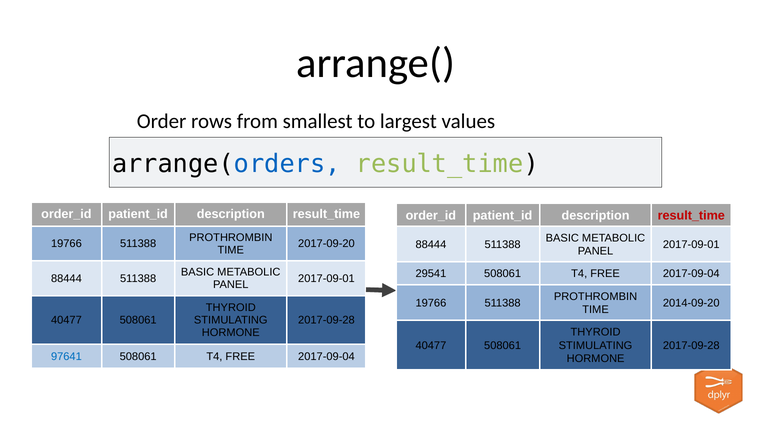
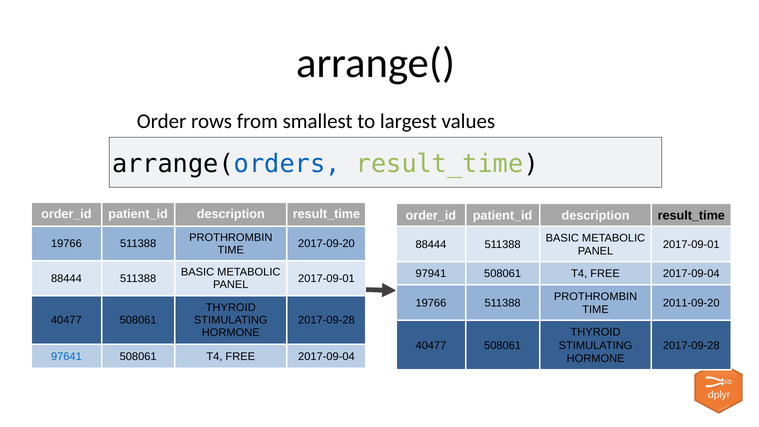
result_time at (691, 215) colour: red -> black
29541: 29541 -> 97941
2014-09-20: 2014-09-20 -> 2011-09-20
